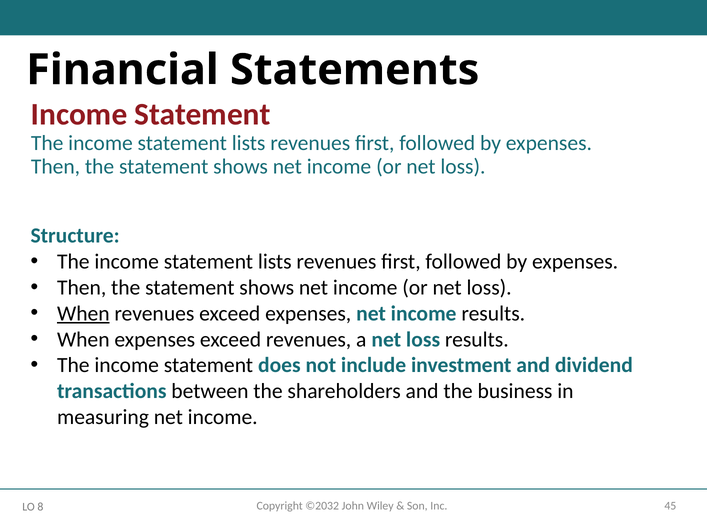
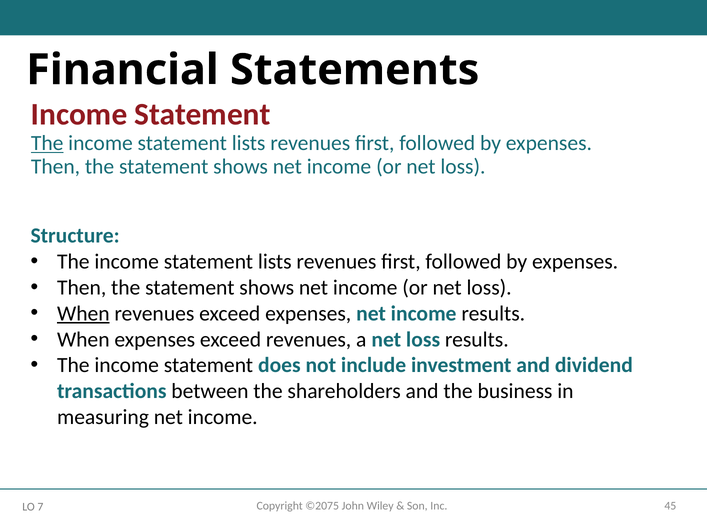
The at (47, 143) underline: none -> present
©2032: ©2032 -> ©2075
8: 8 -> 7
